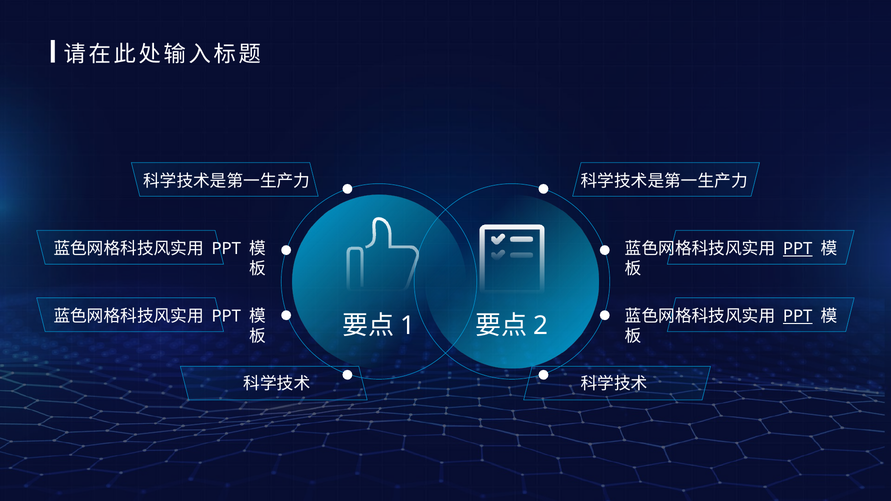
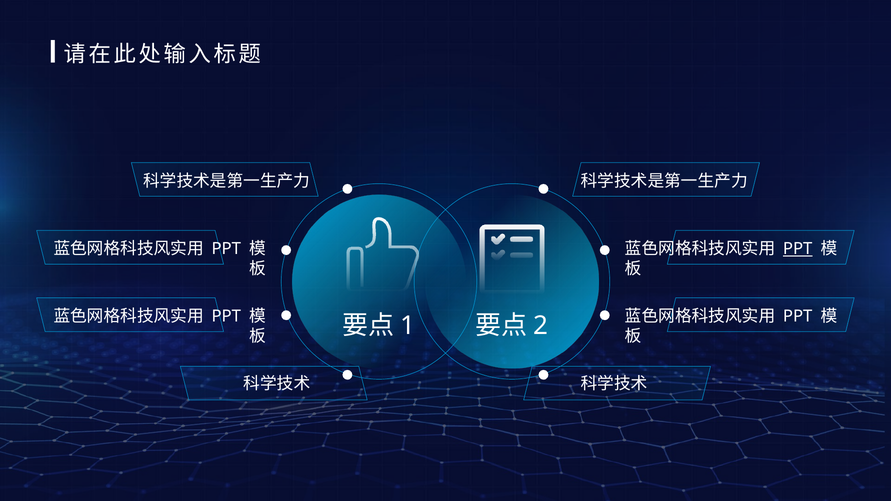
PPT at (798, 316) underline: present -> none
